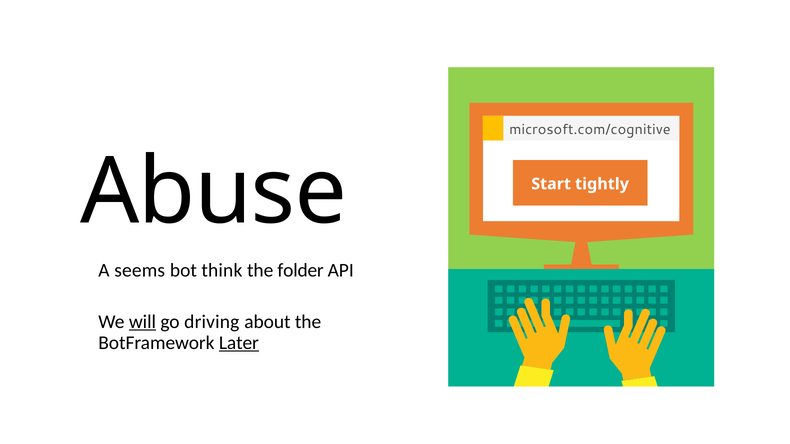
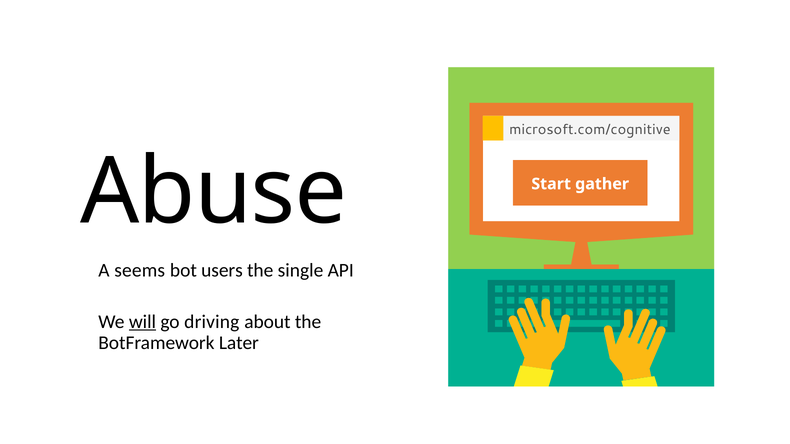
tightly: tightly -> gather
think: think -> users
folder: folder -> single
Later underline: present -> none
